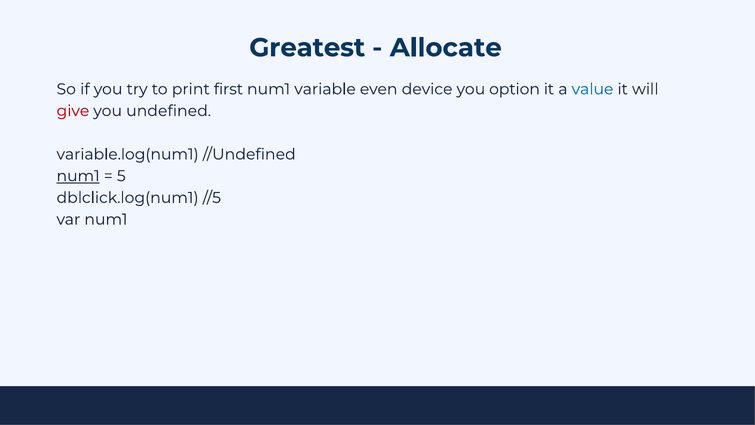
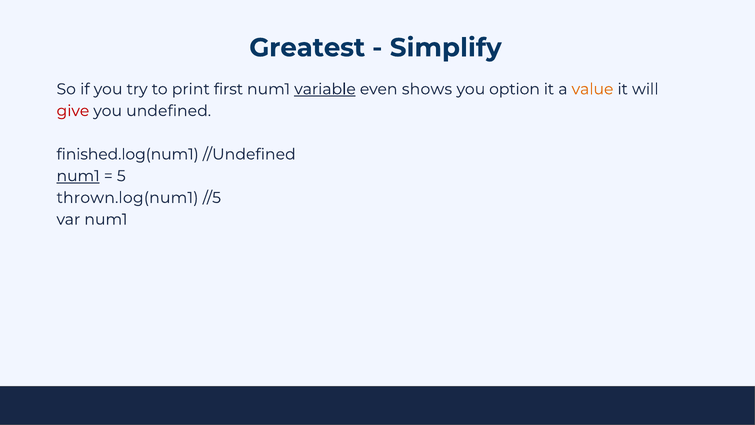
Allocate: Allocate -> Simplify
variable underline: none -> present
device: device -> shows
value colour: blue -> orange
variable.log(num1: variable.log(num1 -> finished.log(num1
dblclick.log(num1: dblclick.log(num1 -> thrown.log(num1
